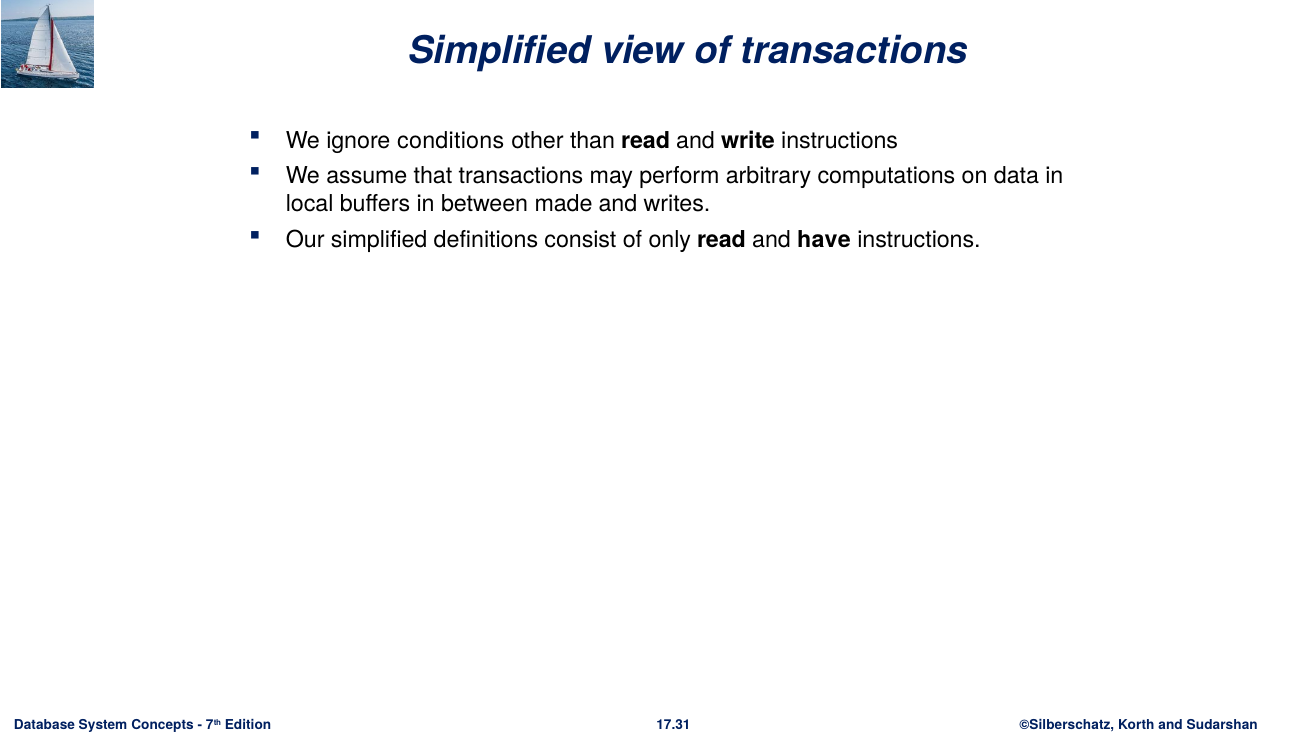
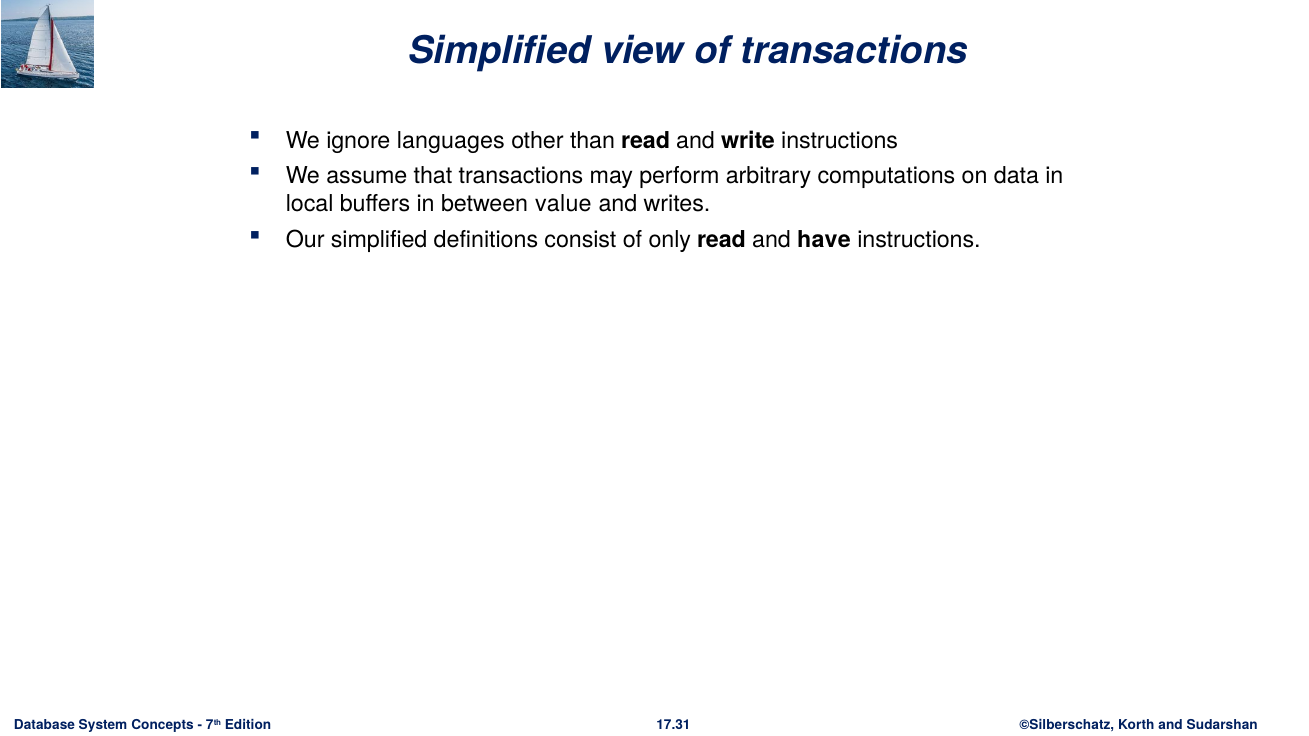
conditions: conditions -> languages
made: made -> value
